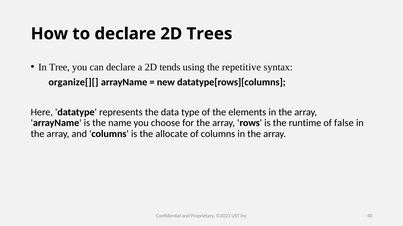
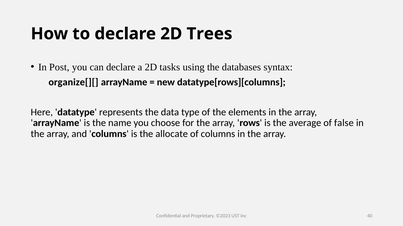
Tree: Tree -> Post
tends: tends -> tasks
repetitive: repetitive -> databases
runtime: runtime -> average
